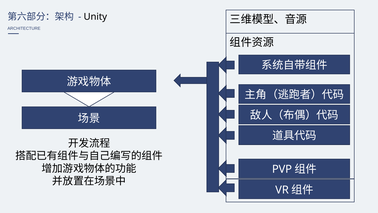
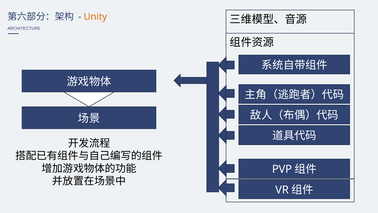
Unity colour: black -> orange
